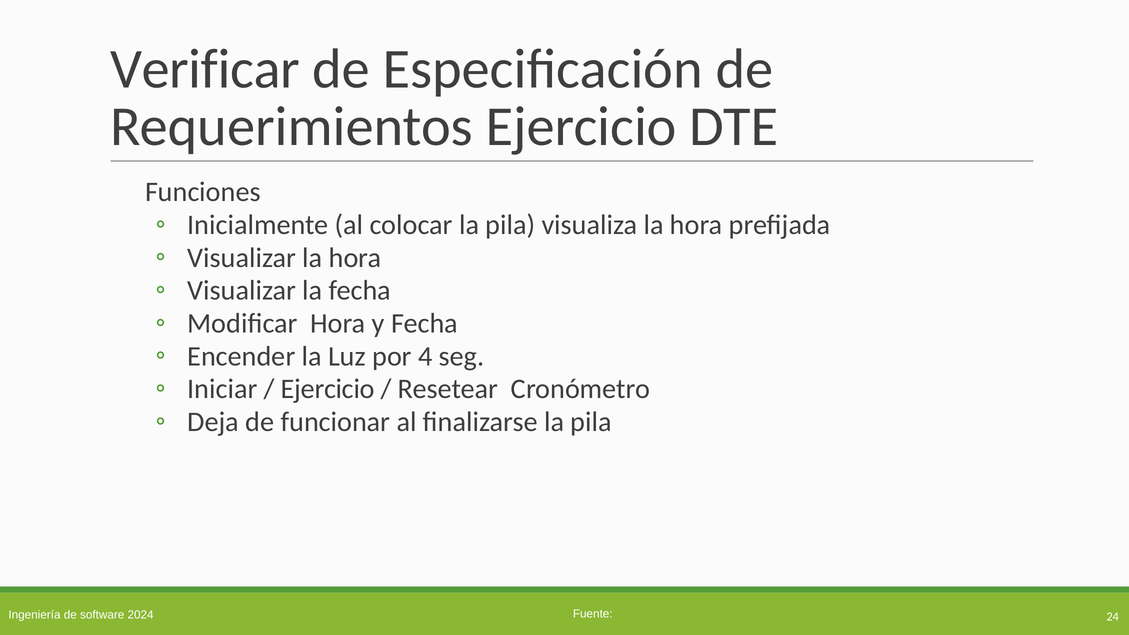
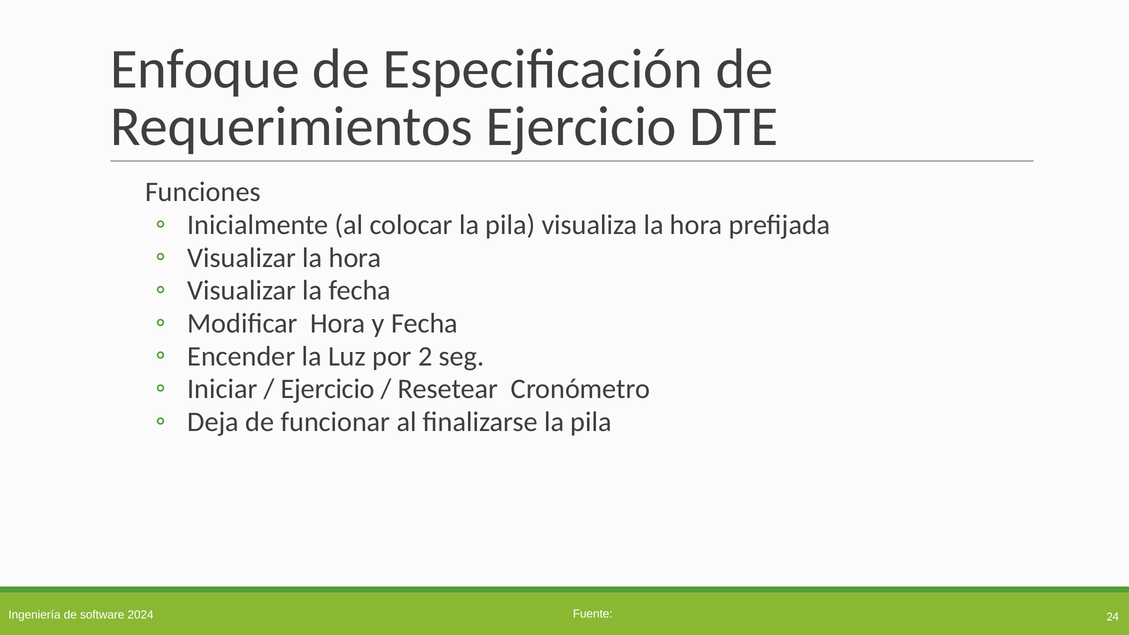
Verificar: Verificar -> Enfoque
4: 4 -> 2
